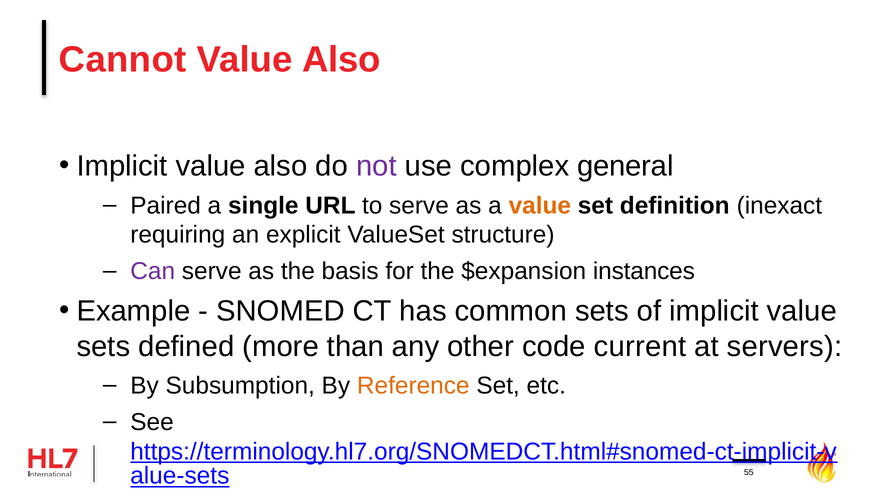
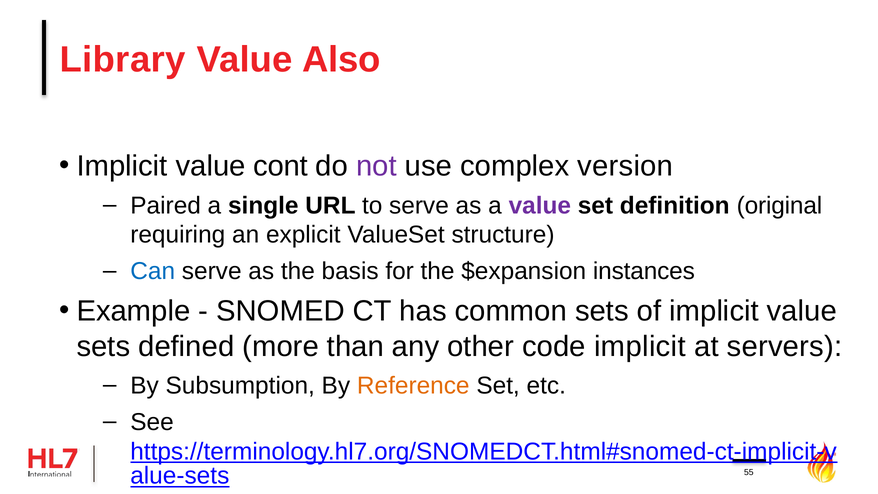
Cannot: Cannot -> Library
Implicit value also: also -> cont
general: general -> version
value at (540, 205) colour: orange -> purple
inexact: inexact -> original
Can colour: purple -> blue
code current: current -> implicit
